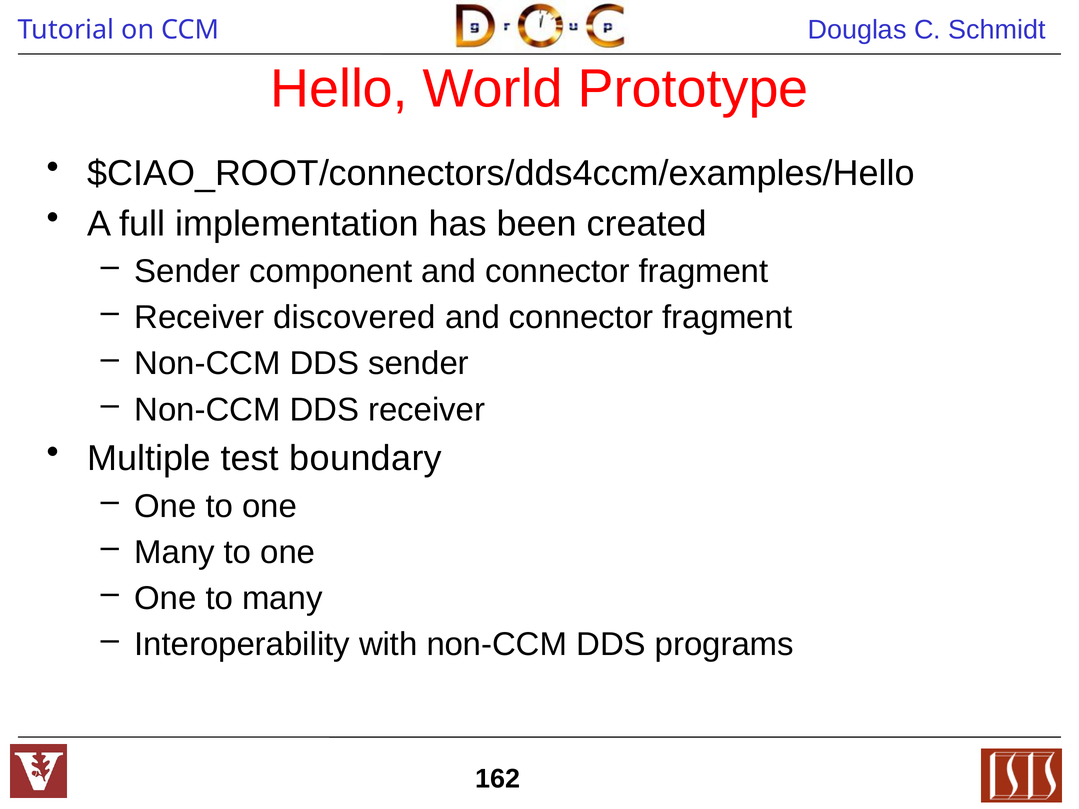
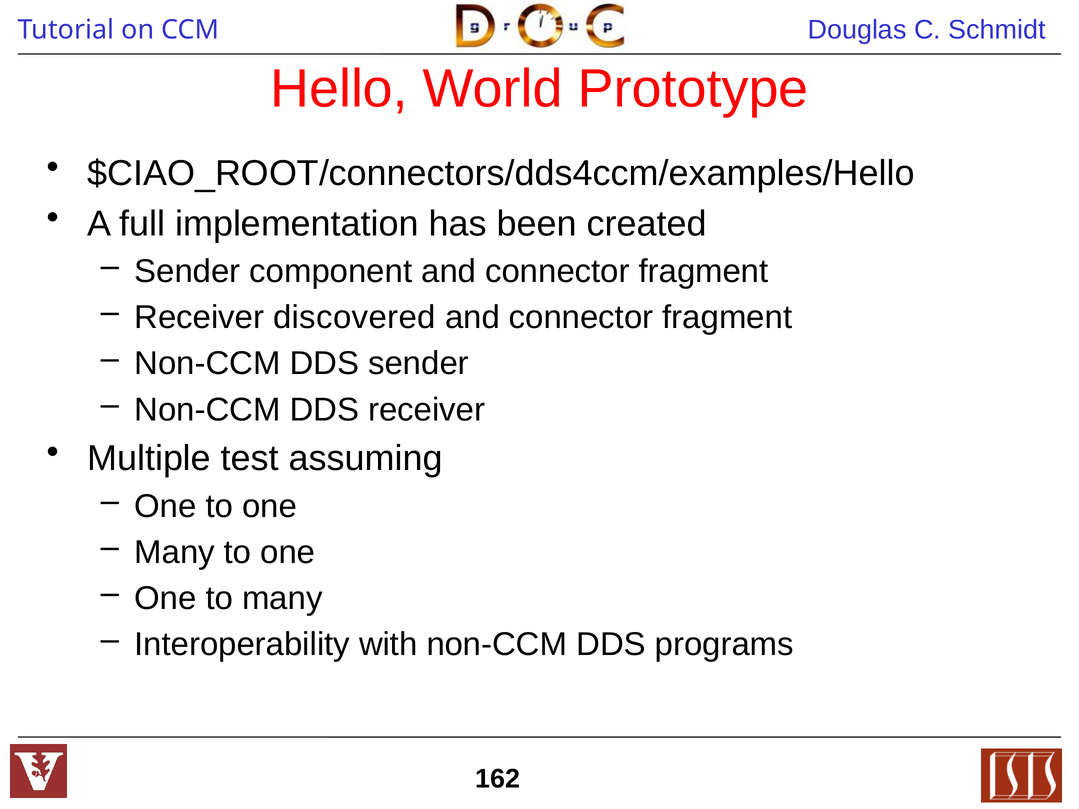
boundary: boundary -> assuming
